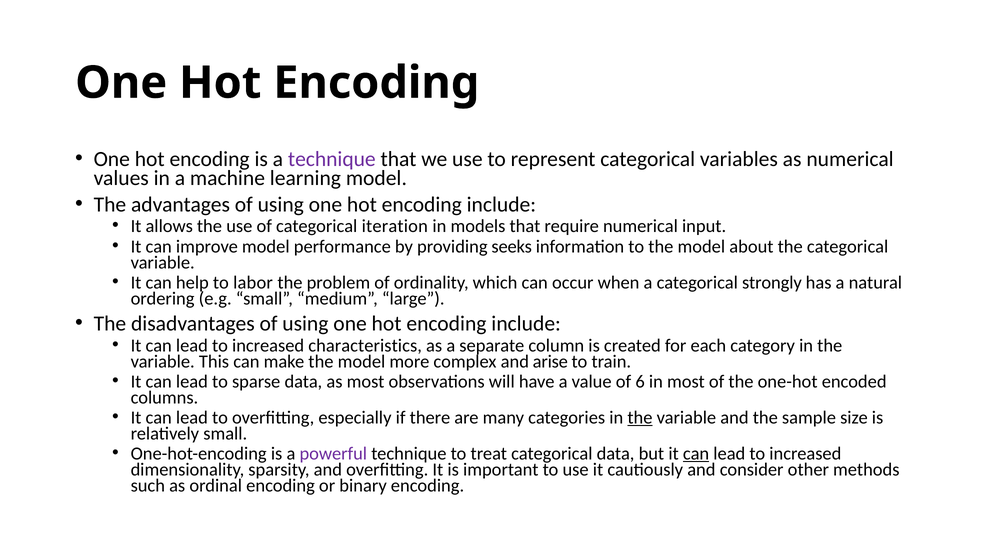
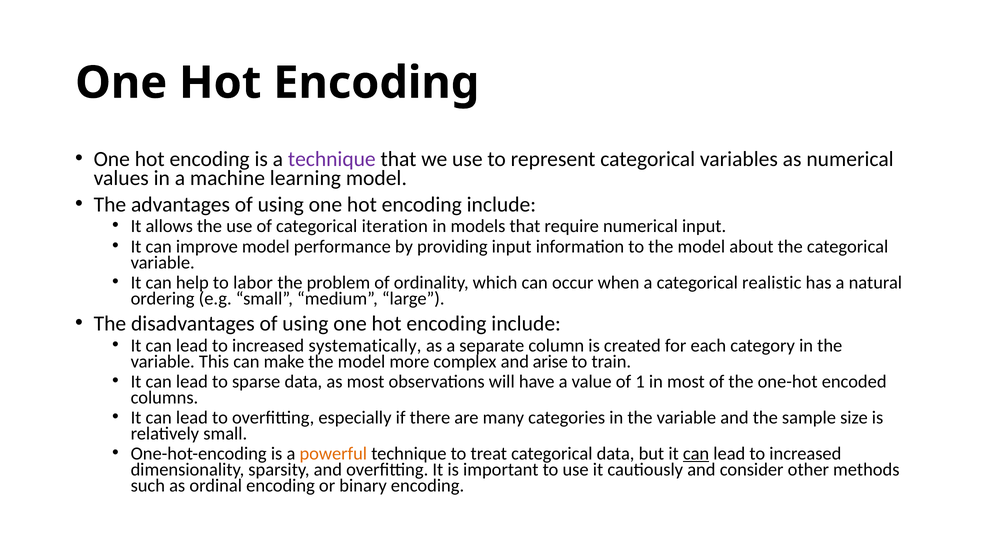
providing seeks: seeks -> input
strongly: strongly -> realistic
characteristics: characteristics -> systematically
6: 6 -> 1
the at (640, 417) underline: present -> none
powerful colour: purple -> orange
